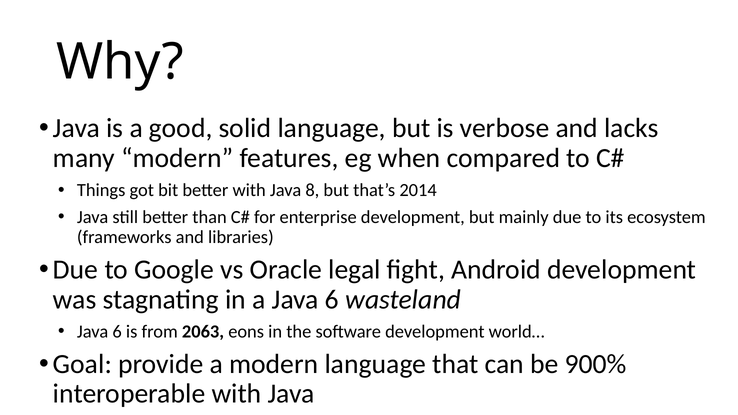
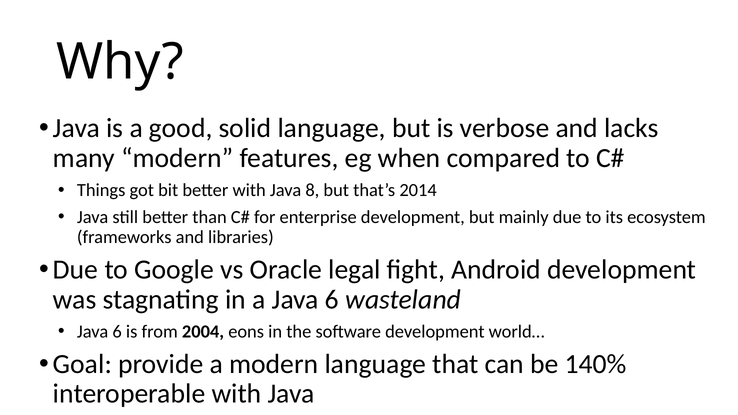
2063: 2063 -> 2004
900%: 900% -> 140%
